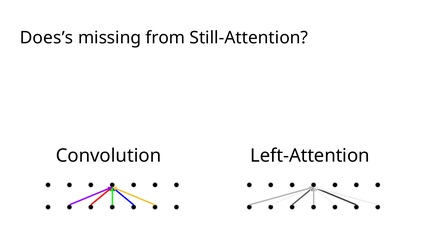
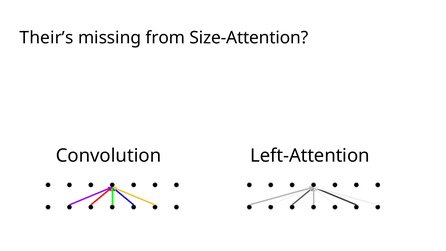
Does’s: Does’s -> Their’s
Still-Attention: Still-Attention -> Size-Attention
